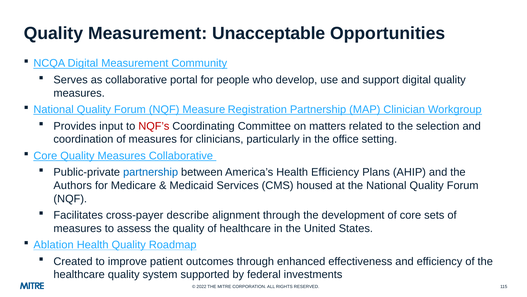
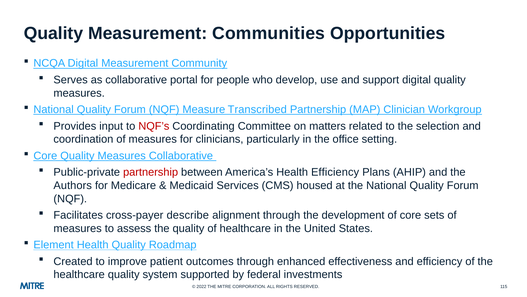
Unacceptable: Unacceptable -> Communities
Registration: Registration -> Transcribed
partnership at (151, 172) colour: blue -> red
Ablation: Ablation -> Element
